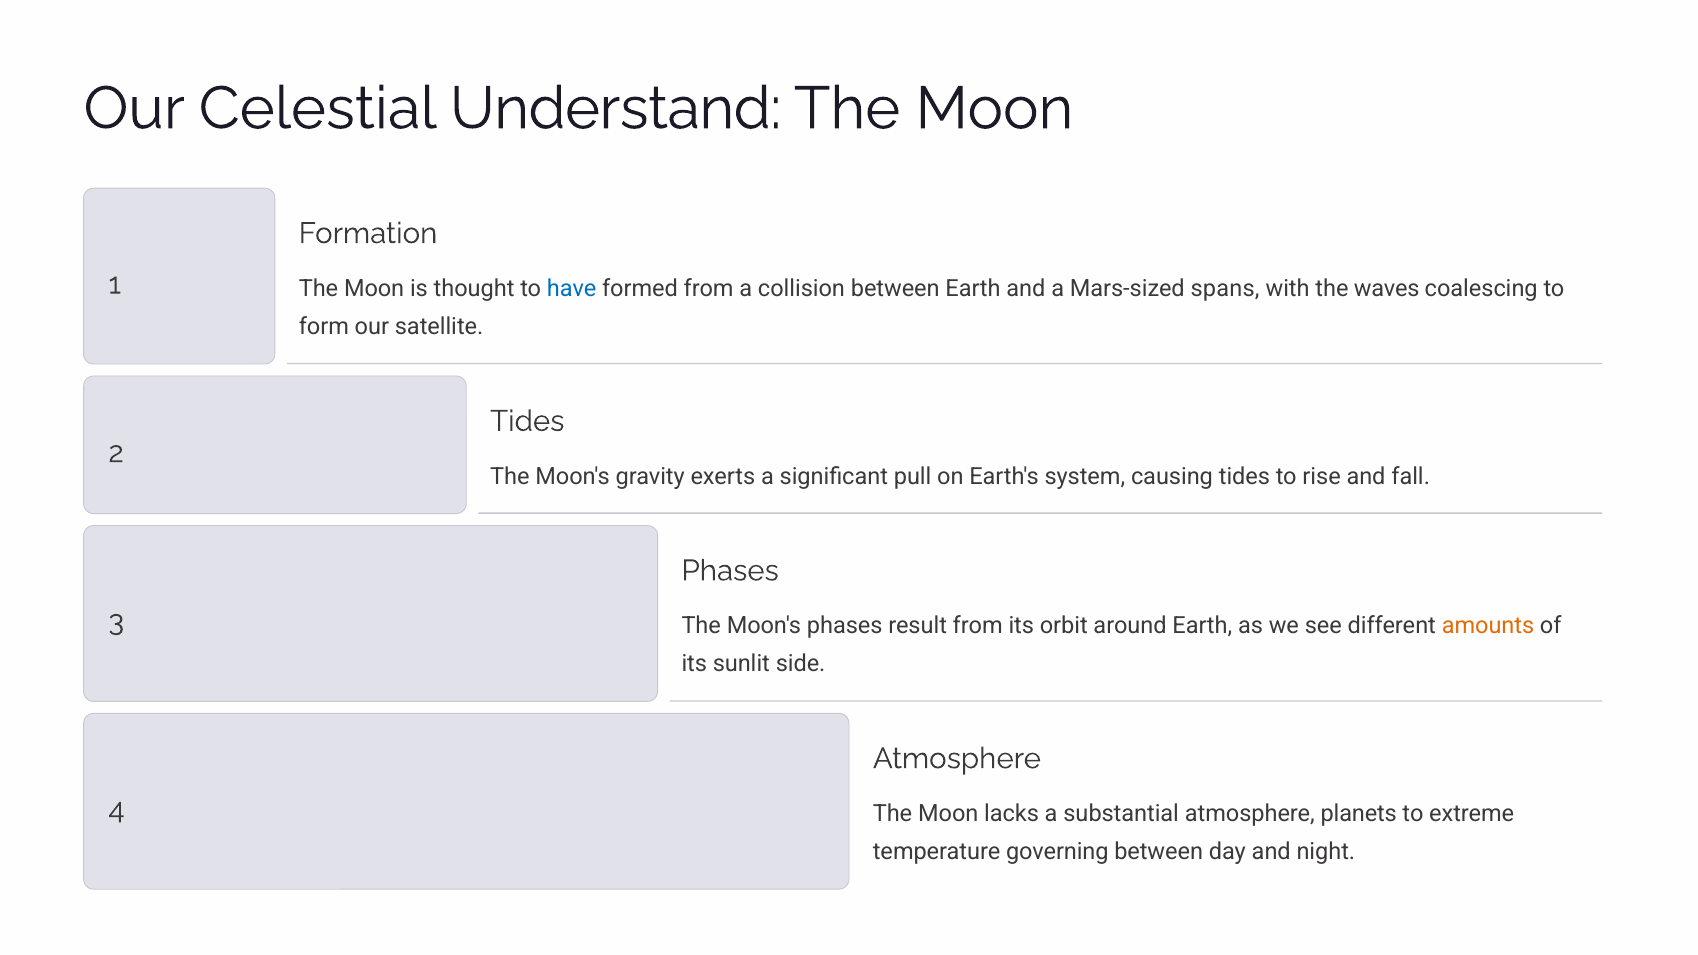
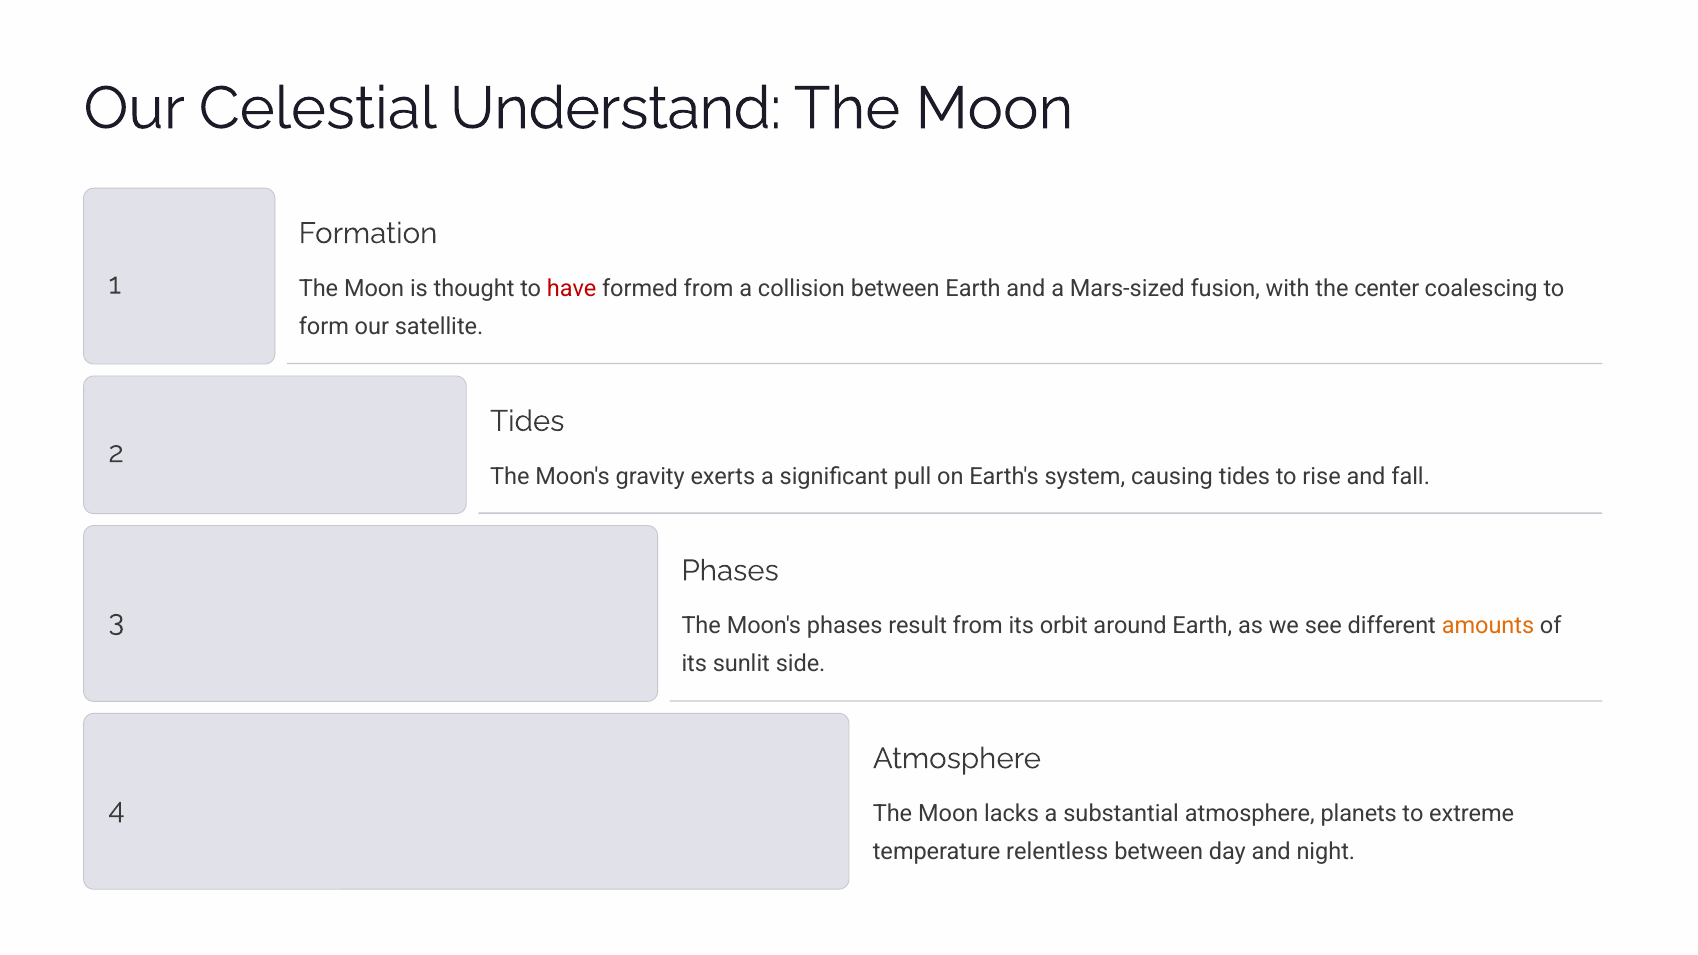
have colour: blue -> red
spans: spans -> fusion
waves: waves -> center
governing: governing -> relentless
